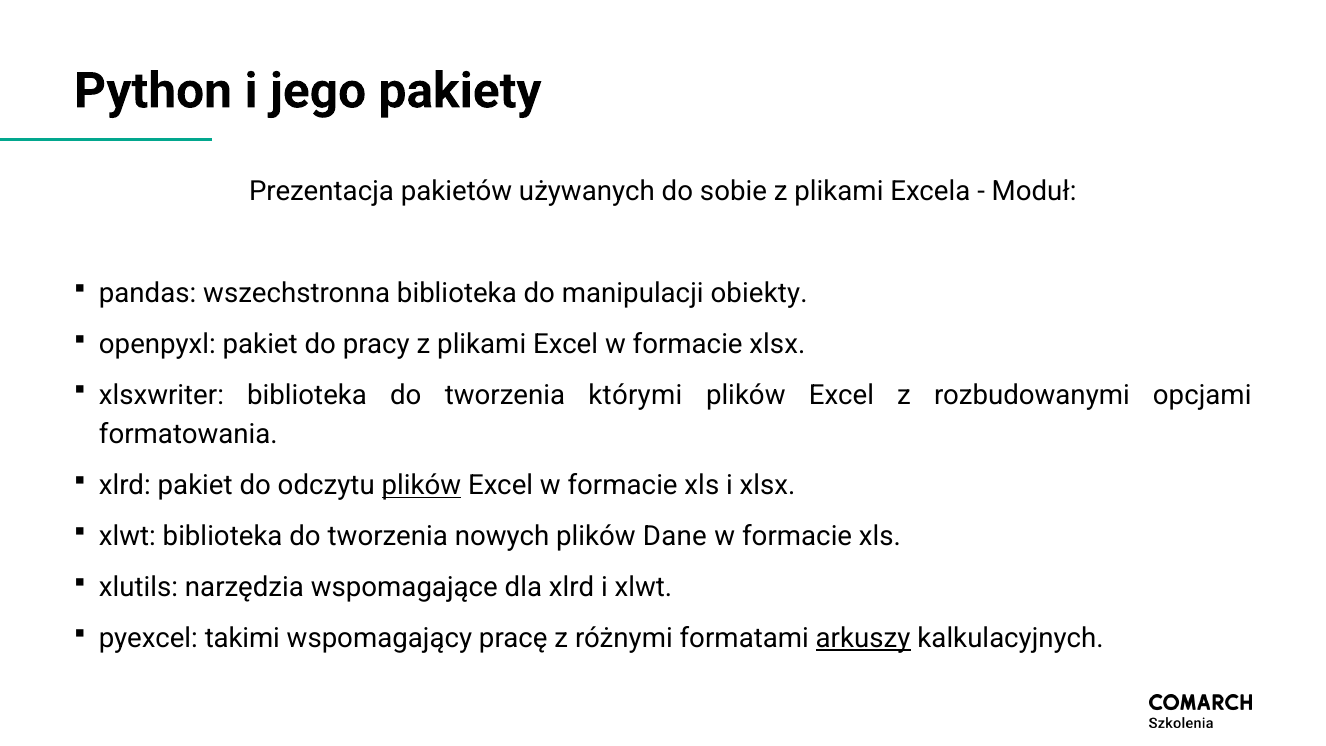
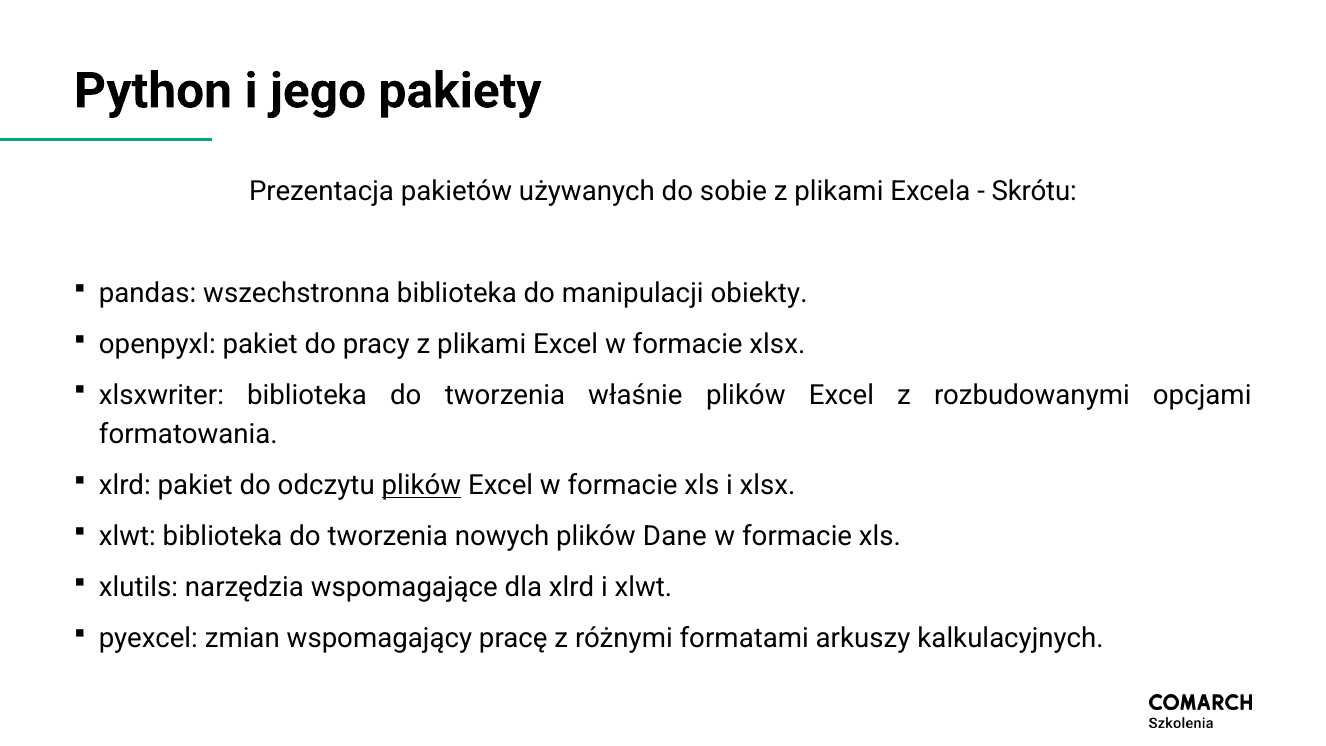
Moduł: Moduł -> Skrótu
którymi: którymi -> właśnie
takimi: takimi -> zmian
arkuszy underline: present -> none
